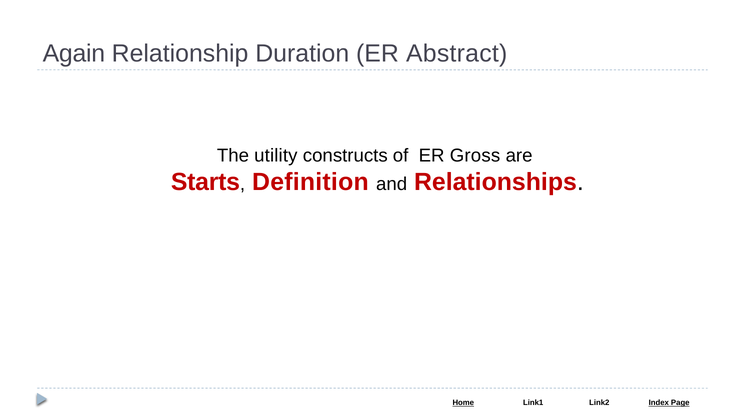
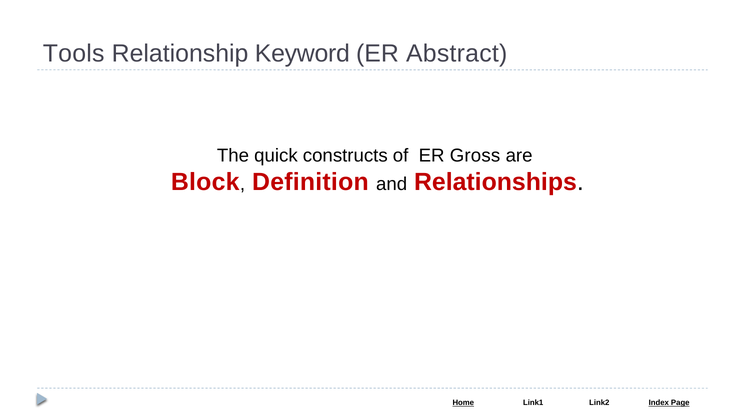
Again: Again -> Tools
Duration: Duration -> Keyword
utility: utility -> quick
Starts: Starts -> Block
